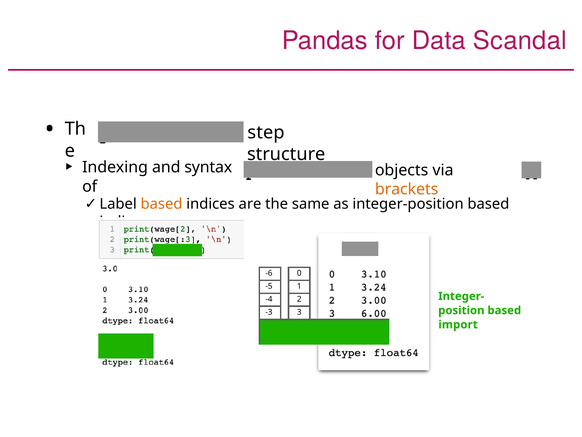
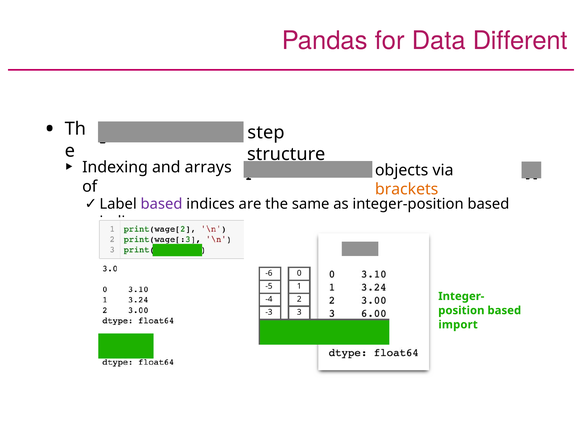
Scandal: Scandal -> Different
syntax: syntax -> arrays
based at (162, 204) colour: orange -> purple
